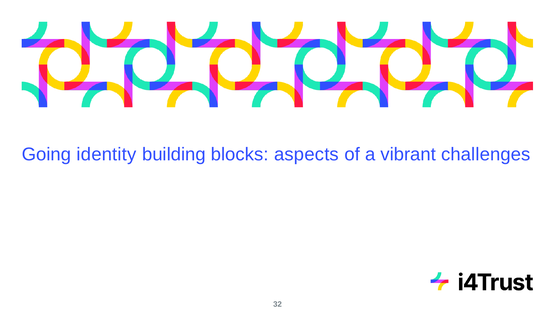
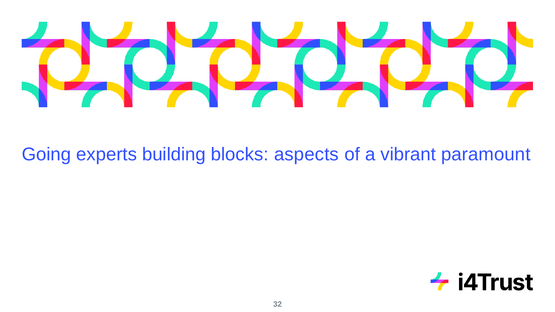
identity: identity -> experts
challenges: challenges -> paramount
